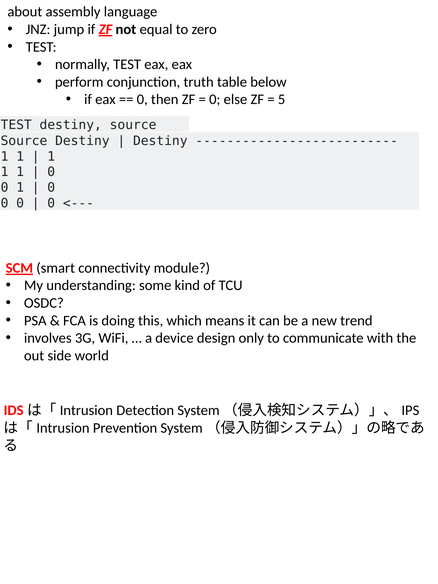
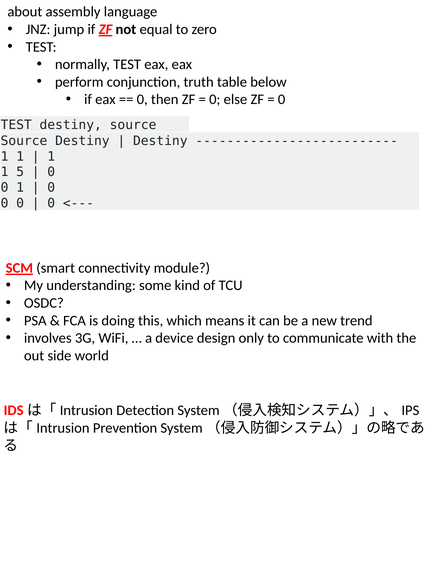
5 at (282, 99): 5 -> 0
1 at (20, 172): 1 -> 5
